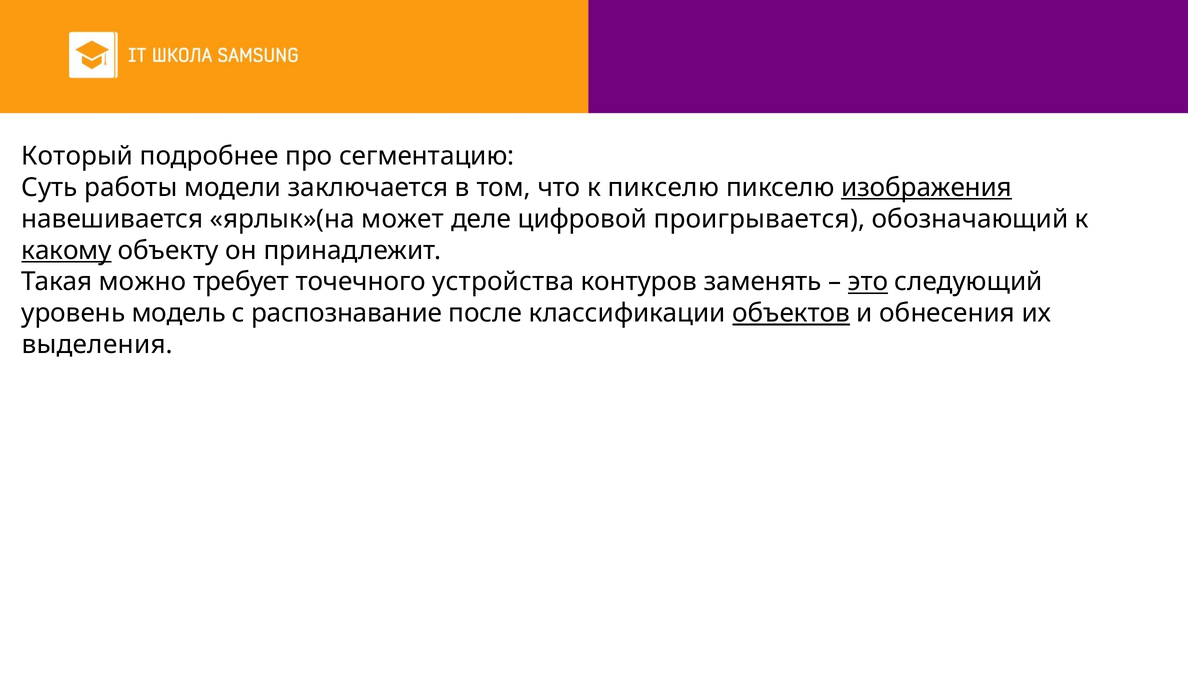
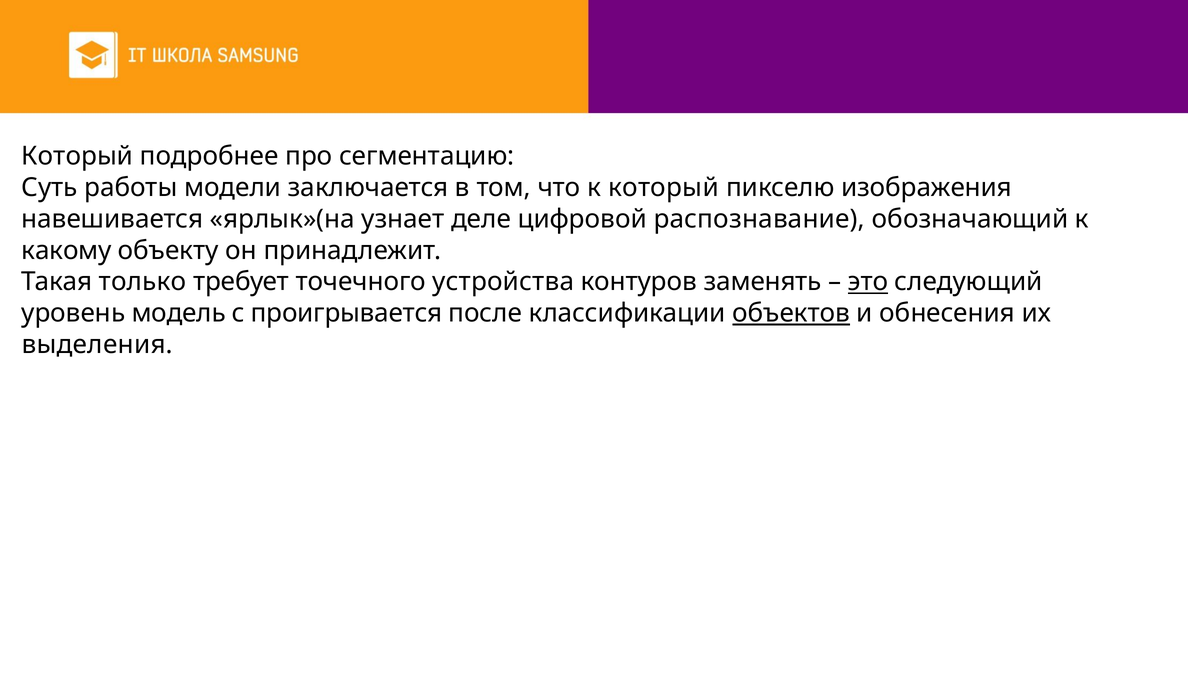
к пикселю: пикселю -> который
изображения underline: present -> none
может: может -> узнает
проигрывается: проигрывается -> распознавание
какому underline: present -> none
можно: можно -> только
распознавание: распознавание -> проигрывается
